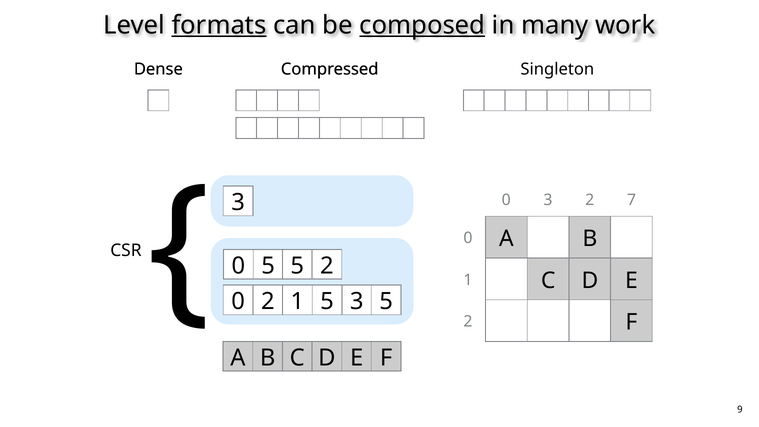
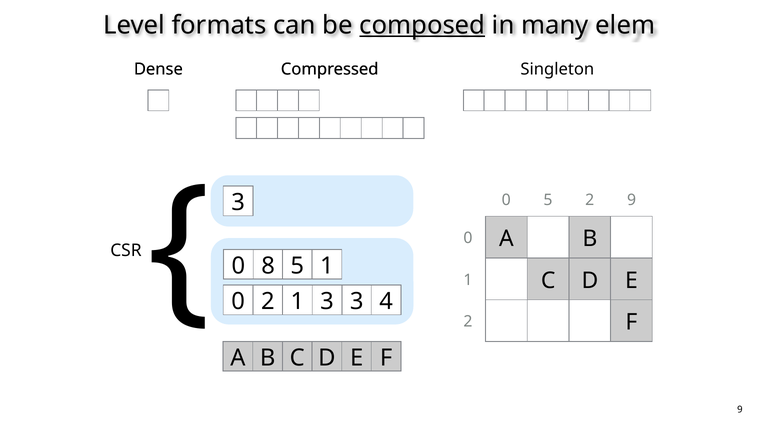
formats underline: present -> none
work: work -> elem
0 3: 3 -> 5
2 7: 7 -> 9
0 5: 5 -> 8
5 2: 2 -> 1
2 5: 5 -> 3
3 5: 5 -> 4
